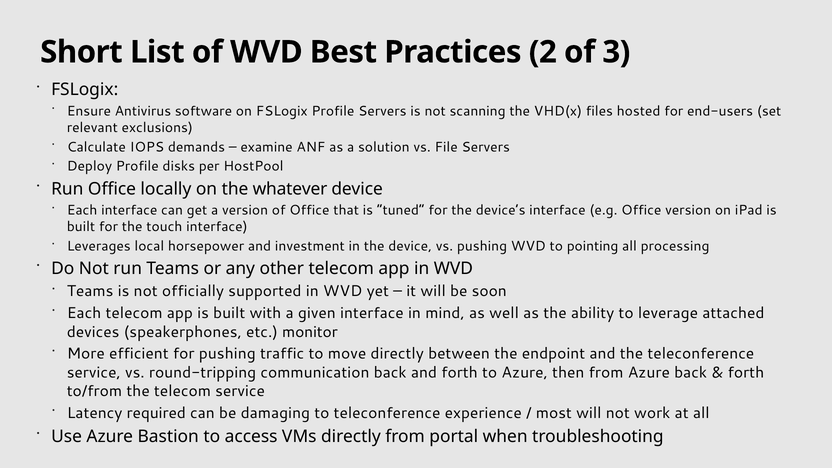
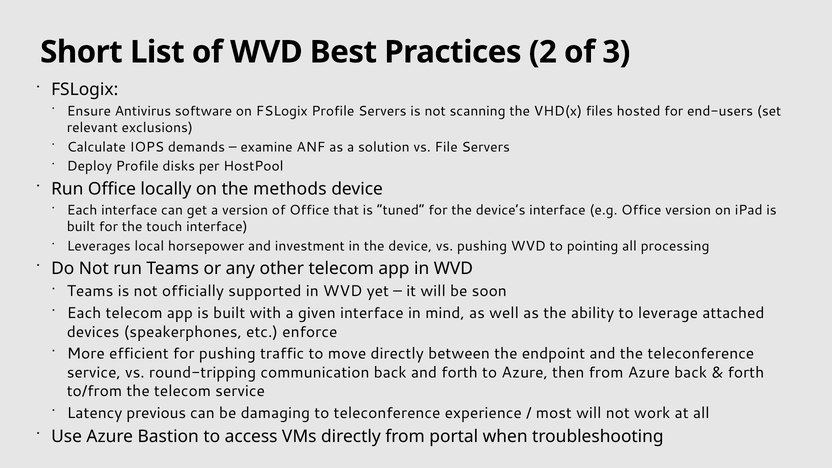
whatever: whatever -> methods
monitor: monitor -> enforce
required: required -> previous
